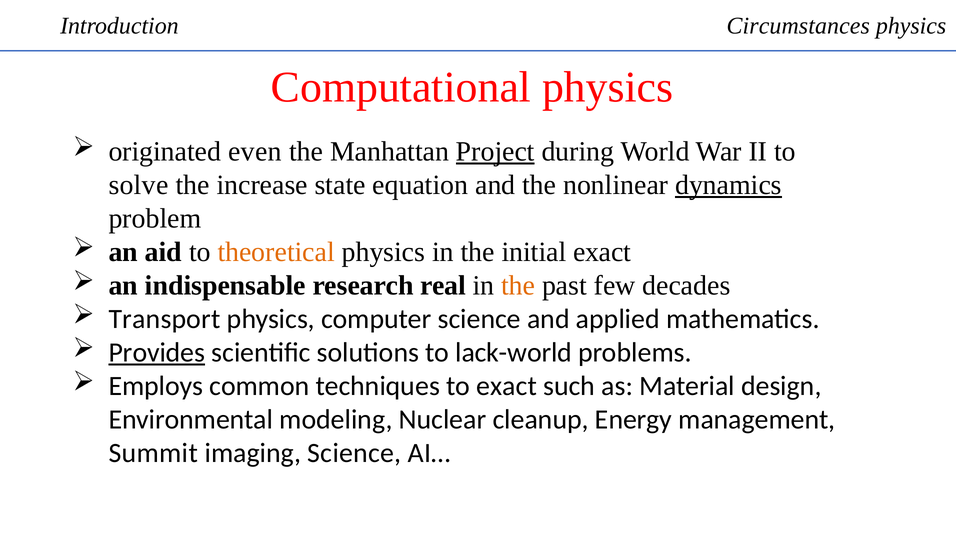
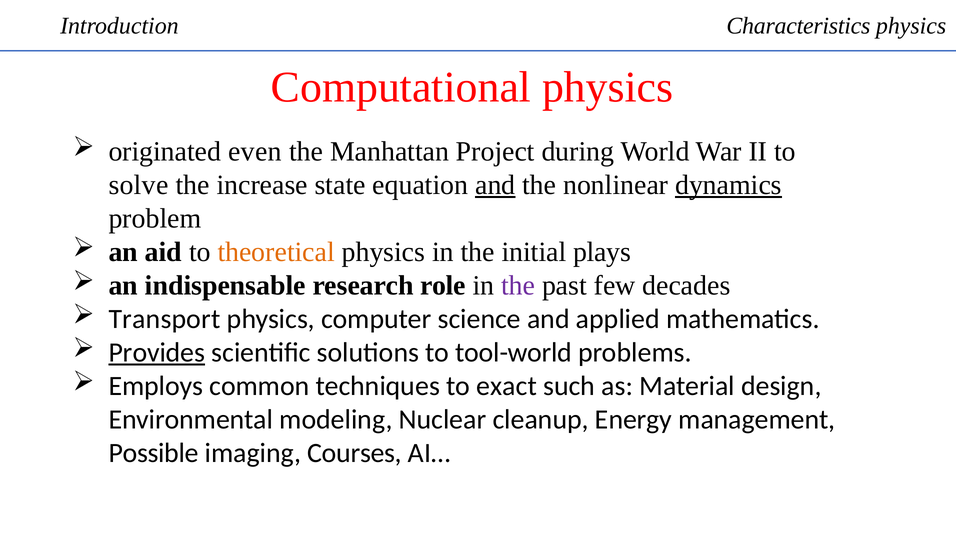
Circumstances: Circumstances -> Characteristics
Project underline: present -> none
and at (495, 185) underline: none -> present
initial exact: exact -> plays
real: real -> role
the at (518, 285) colour: orange -> purple
lack-world: lack-world -> tool-world
Summit: Summit -> Possible
imaging Science: Science -> Courses
